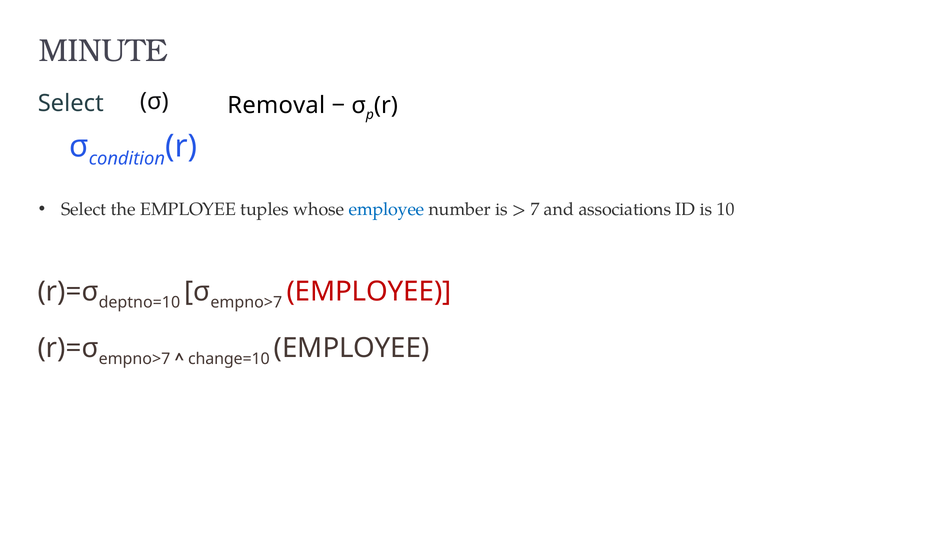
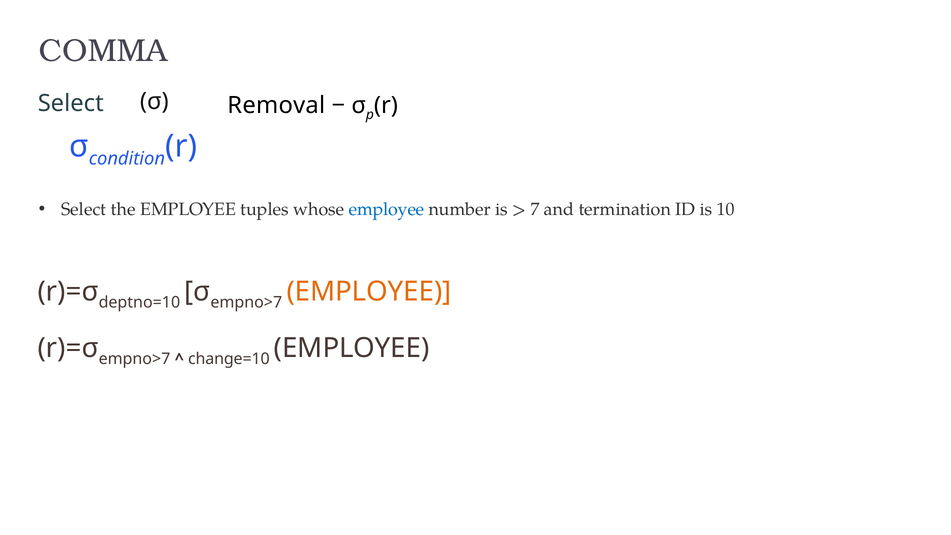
MINUTE: MINUTE -> COMMA
associations: associations -> termination
EMPLOYEE at (369, 291) colour: red -> orange
